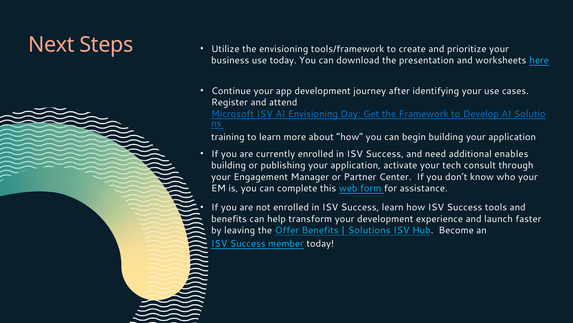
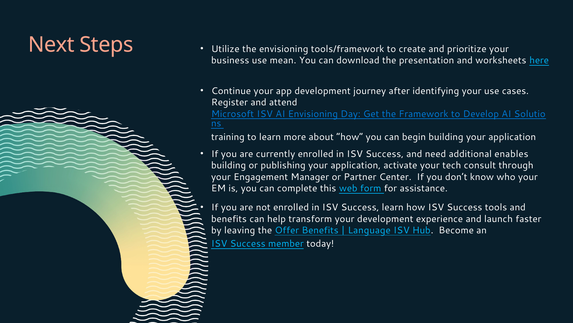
use today: today -> mean
Solutions: Solutions -> Language
